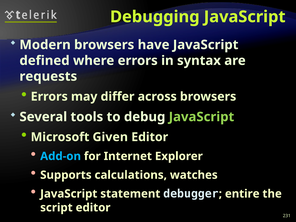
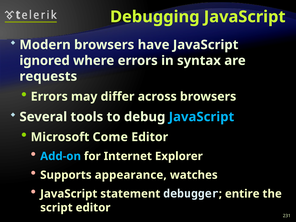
defined: defined -> ignored
JavaScript at (201, 117) colour: light green -> light blue
Given: Given -> Come
calculations: calculations -> appearance
